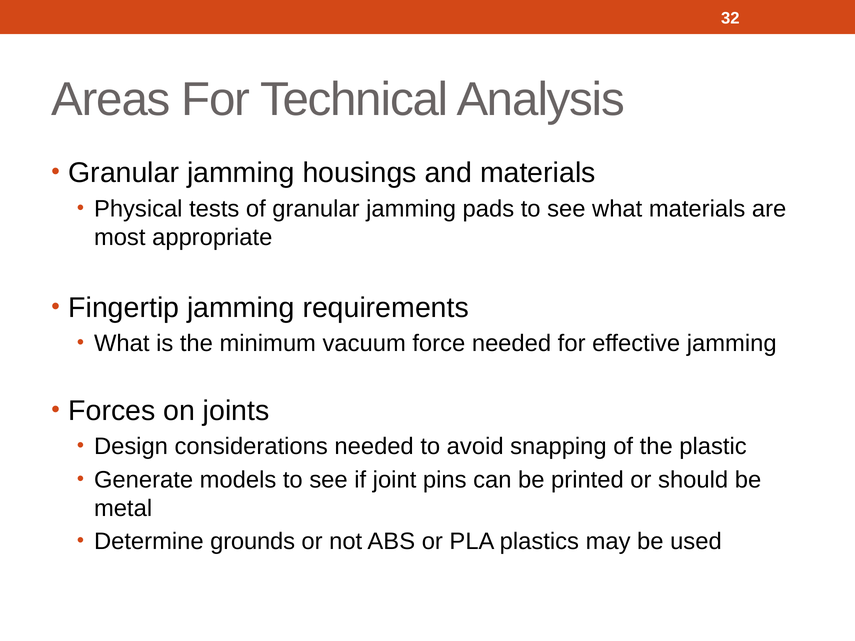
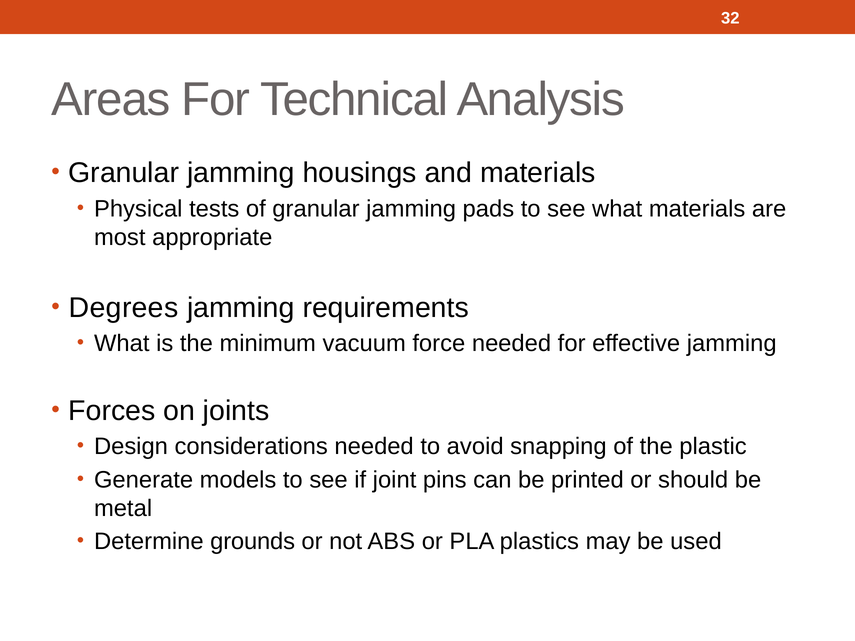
Fingertip: Fingertip -> Degrees
